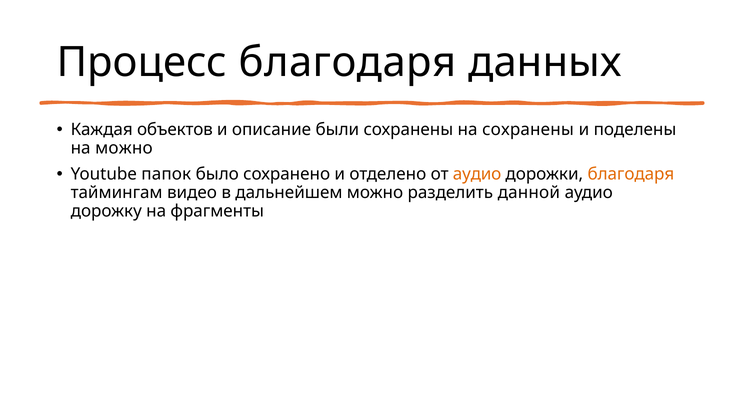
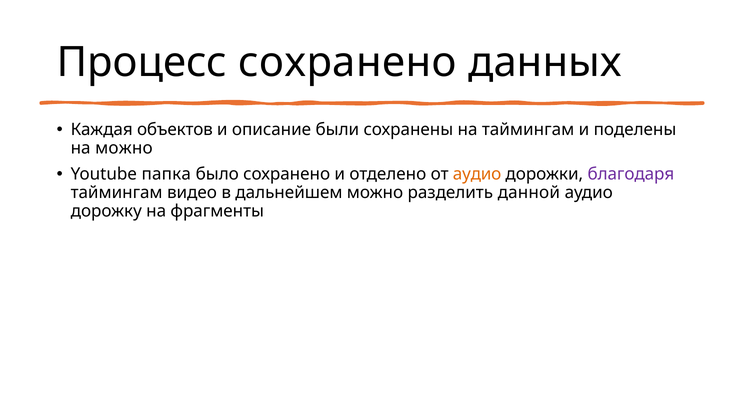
Процесс благодаря: благодаря -> сохранено
на сохранены: сохранены -> таймингам
папок: папок -> папка
благодаря at (631, 174) colour: orange -> purple
